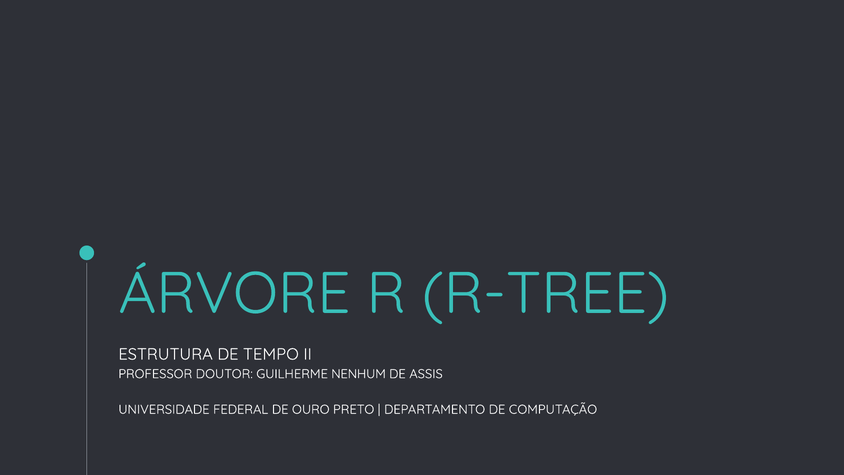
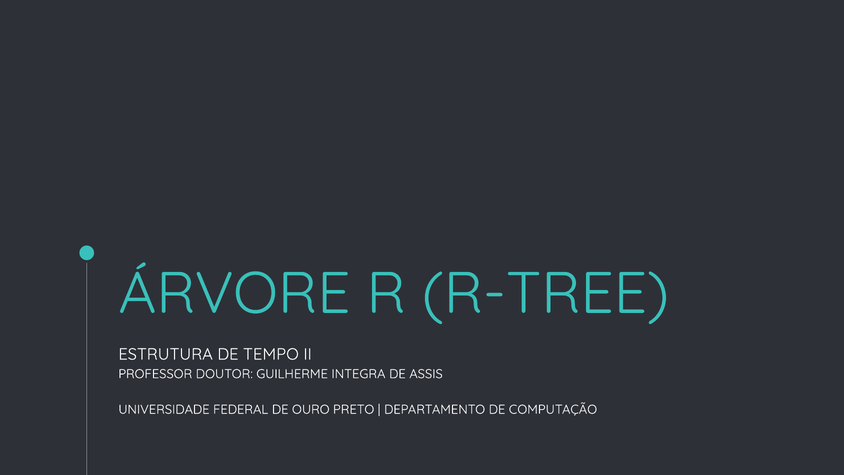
NENHUM: NENHUM -> INTEGRA
